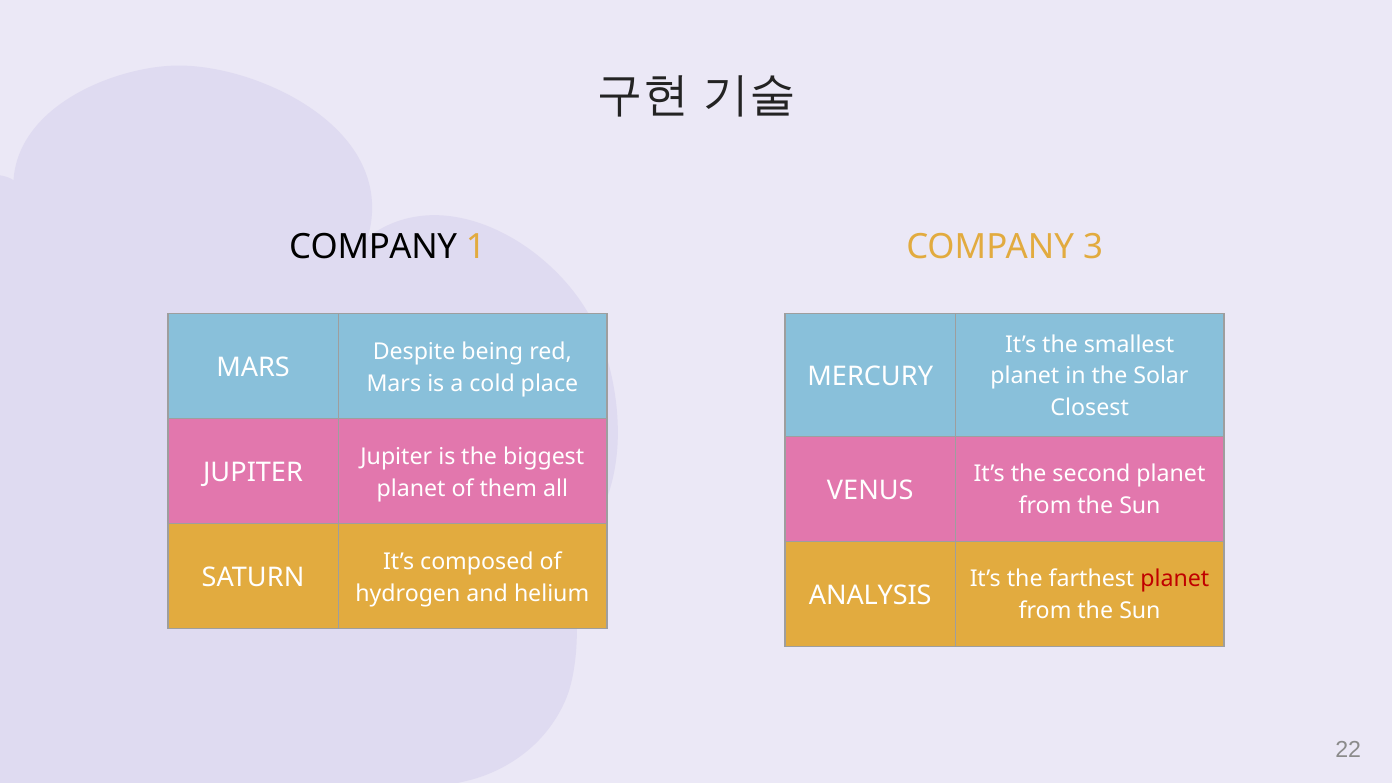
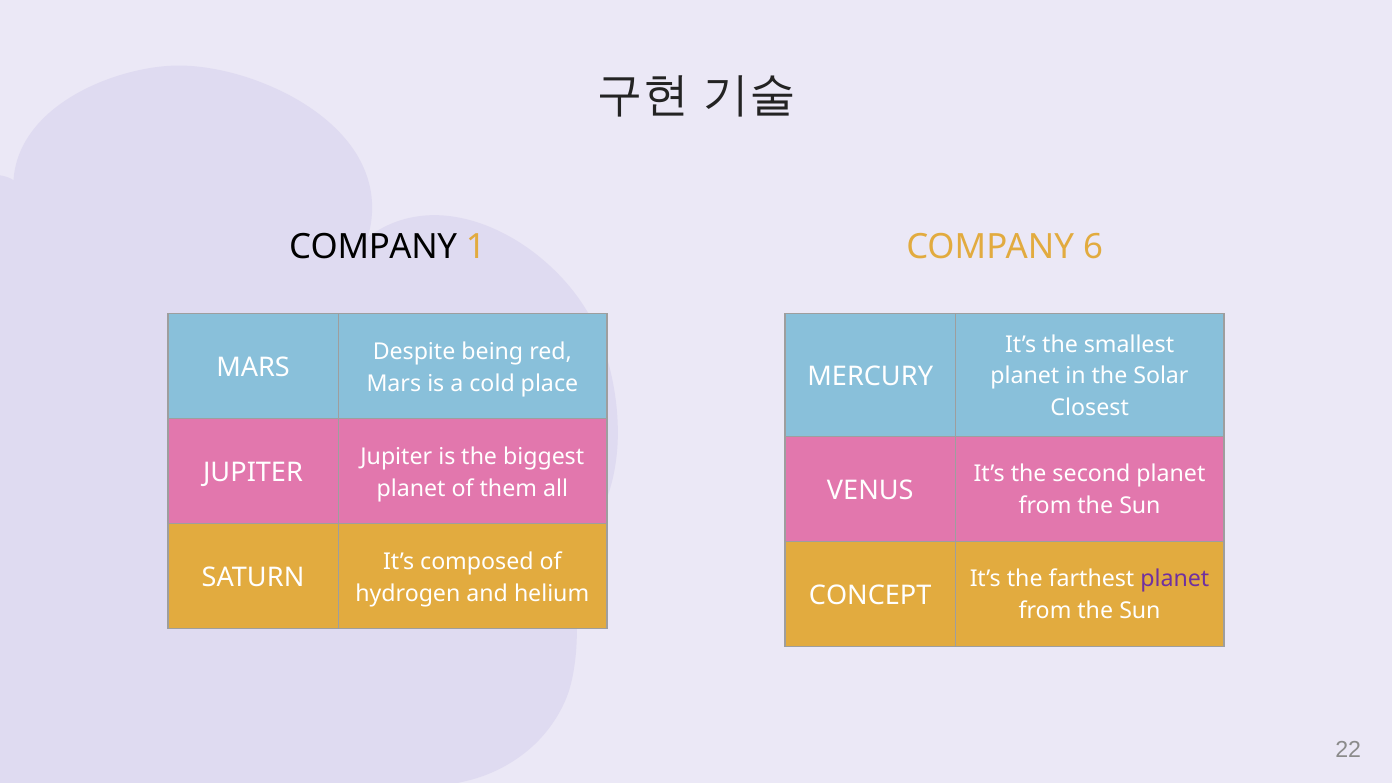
3: 3 -> 6
planet at (1175, 579) colour: red -> purple
ANALYSIS: ANALYSIS -> CONCEPT
